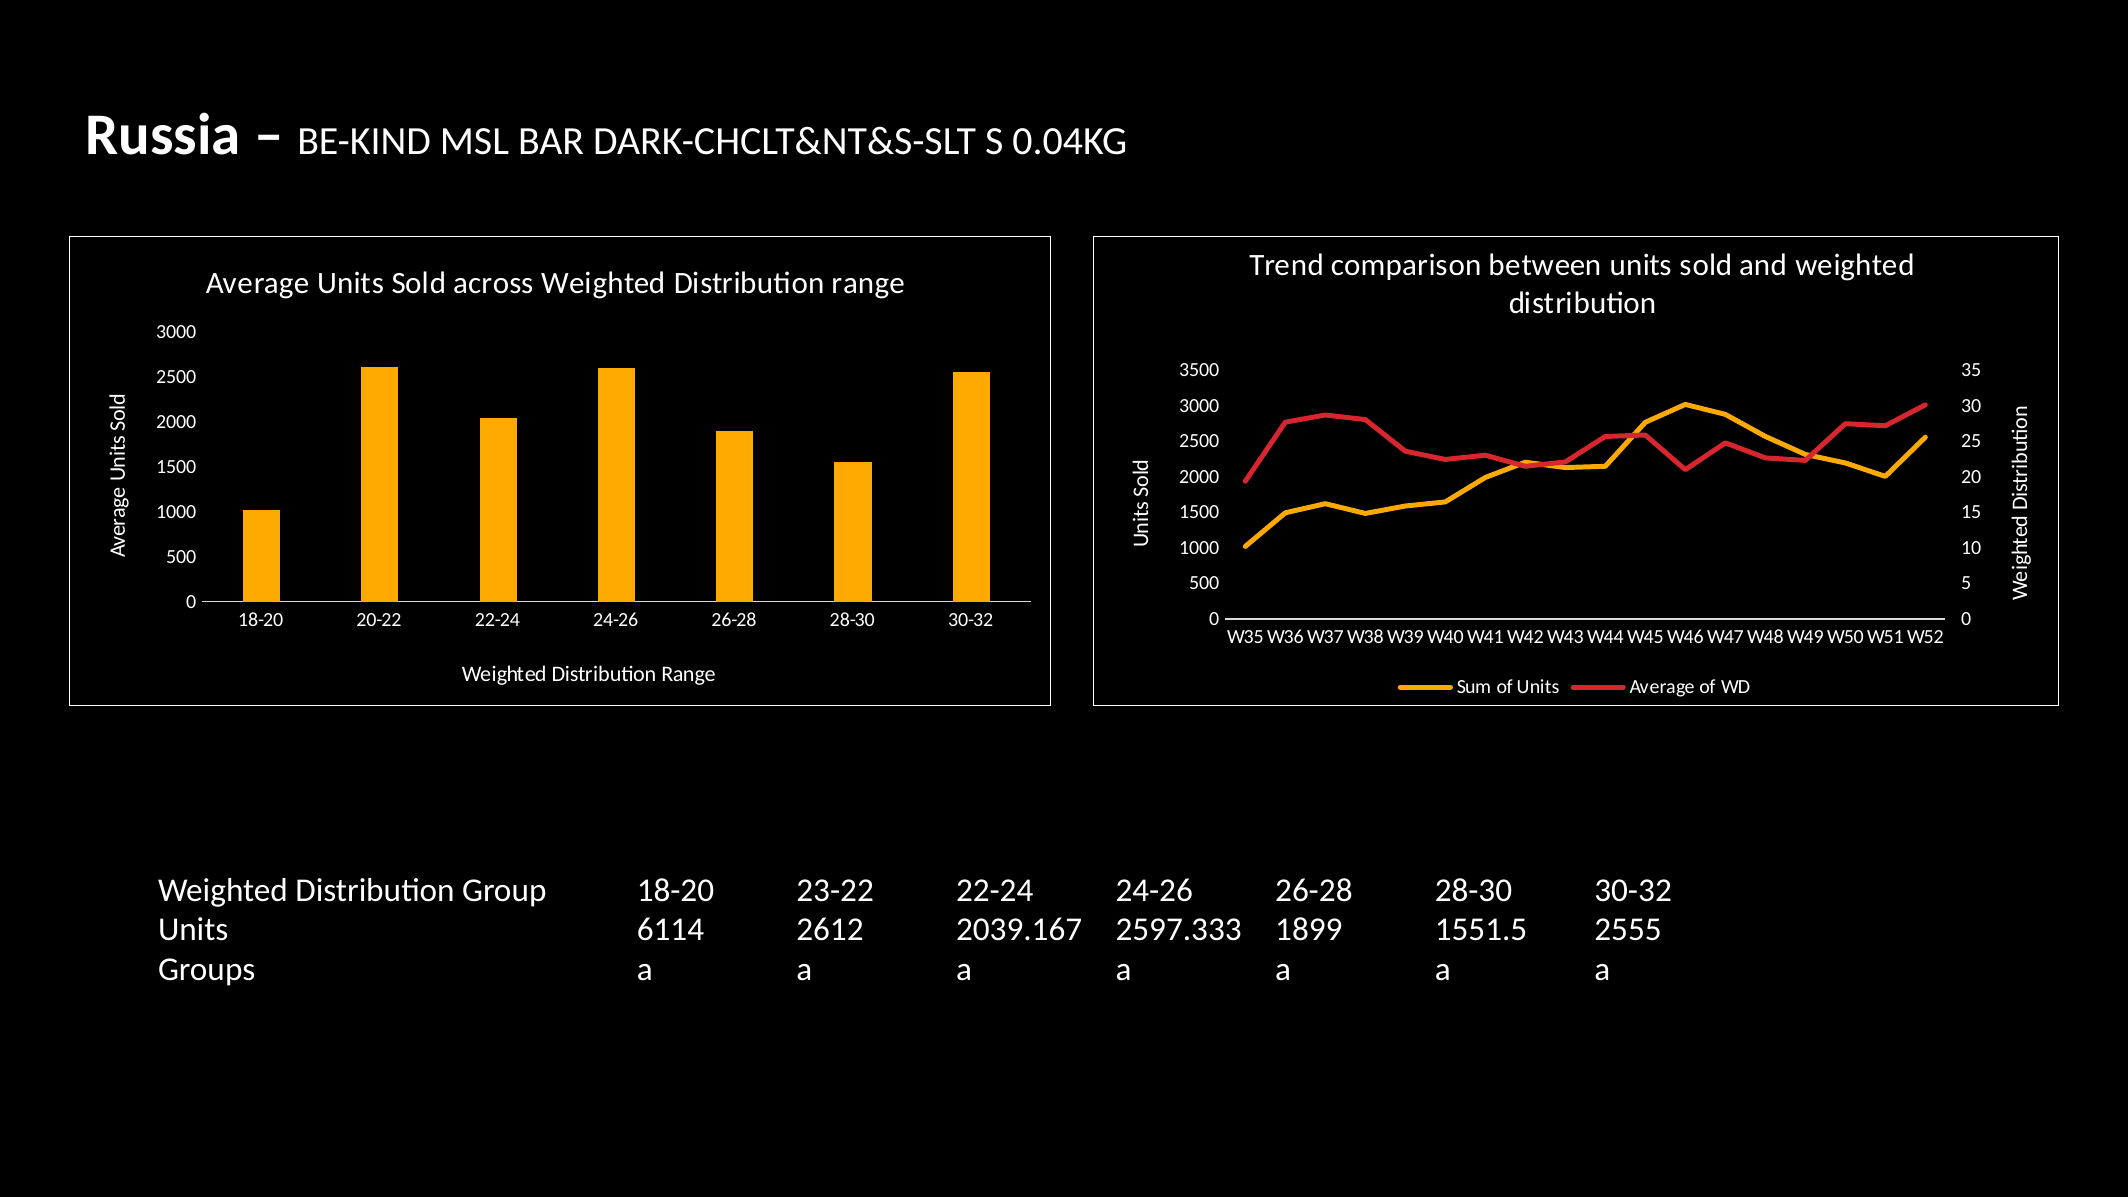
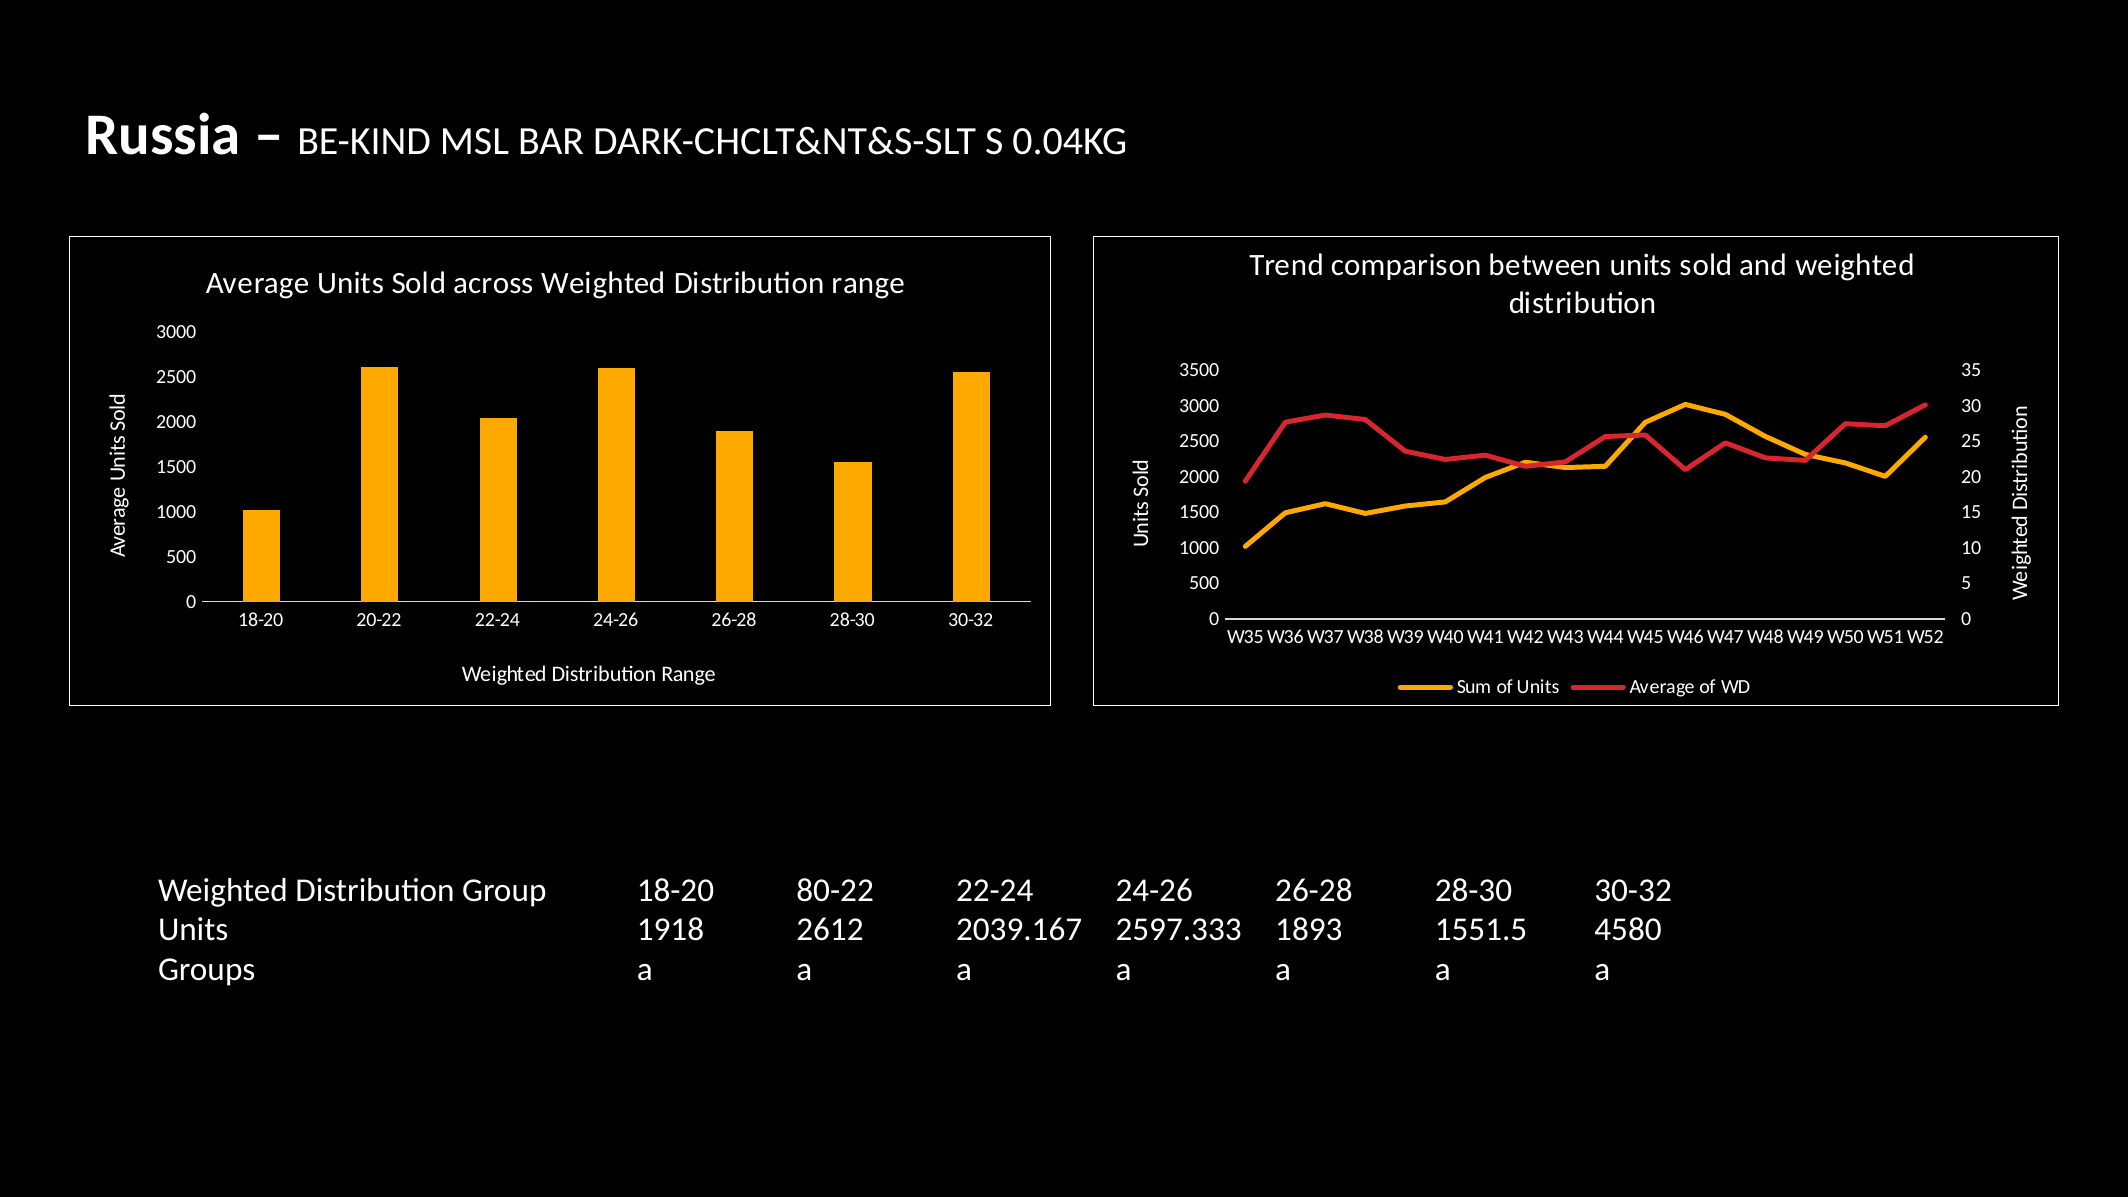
23-22: 23-22 -> 80-22
6114: 6114 -> 1918
1899: 1899 -> 1893
2555: 2555 -> 4580
